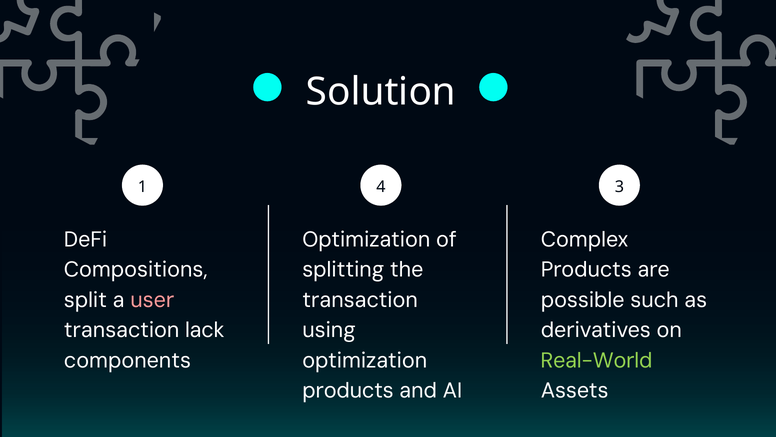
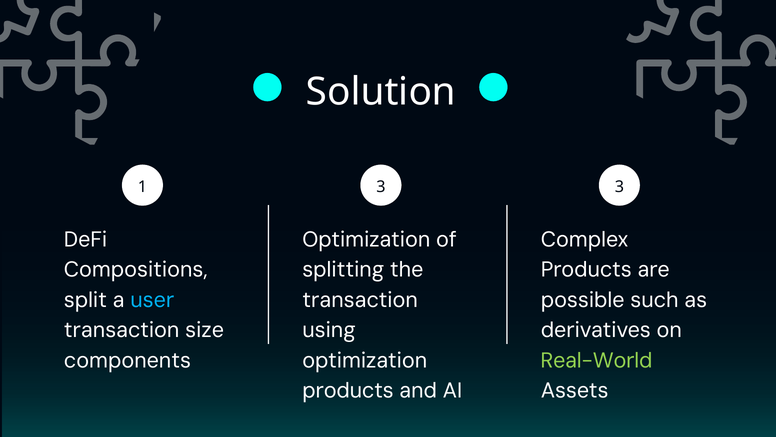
1 4: 4 -> 3
user colour: pink -> light blue
lack: lack -> size
